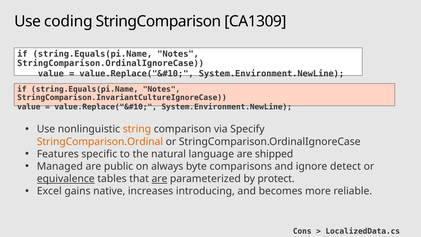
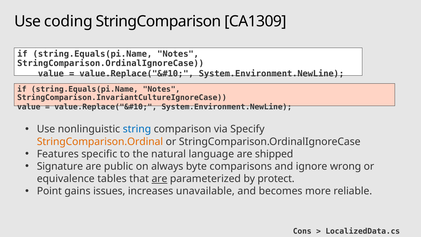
string colour: orange -> blue
Managed: Managed -> Signature
detect: detect -> wrong
equivalence underline: present -> none
Excel: Excel -> Point
native: native -> issues
introducing: introducing -> unavailable
